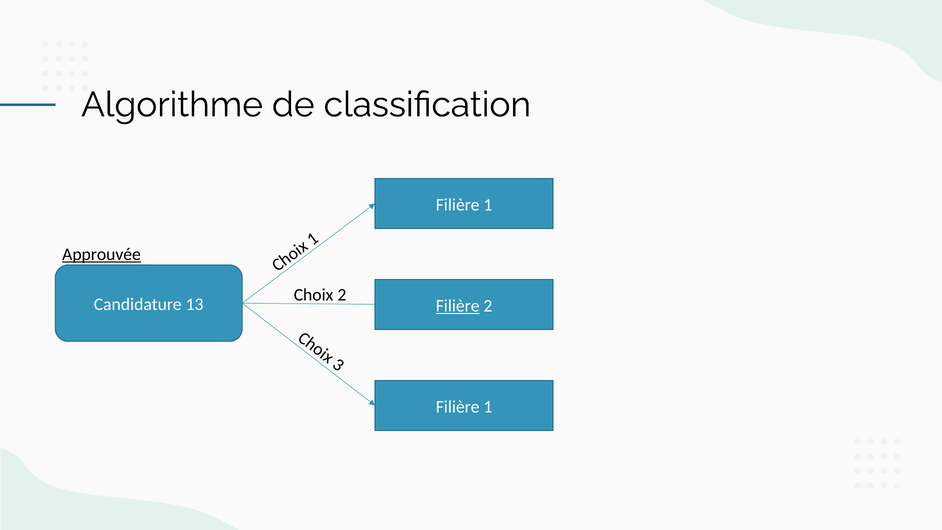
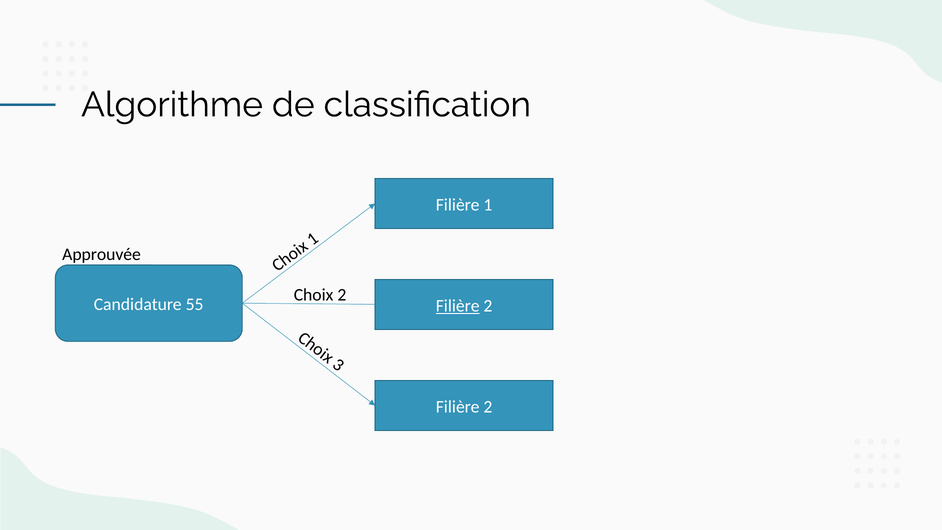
Approuvée underline: present -> none
13: 13 -> 55
1 at (488, 407): 1 -> 2
